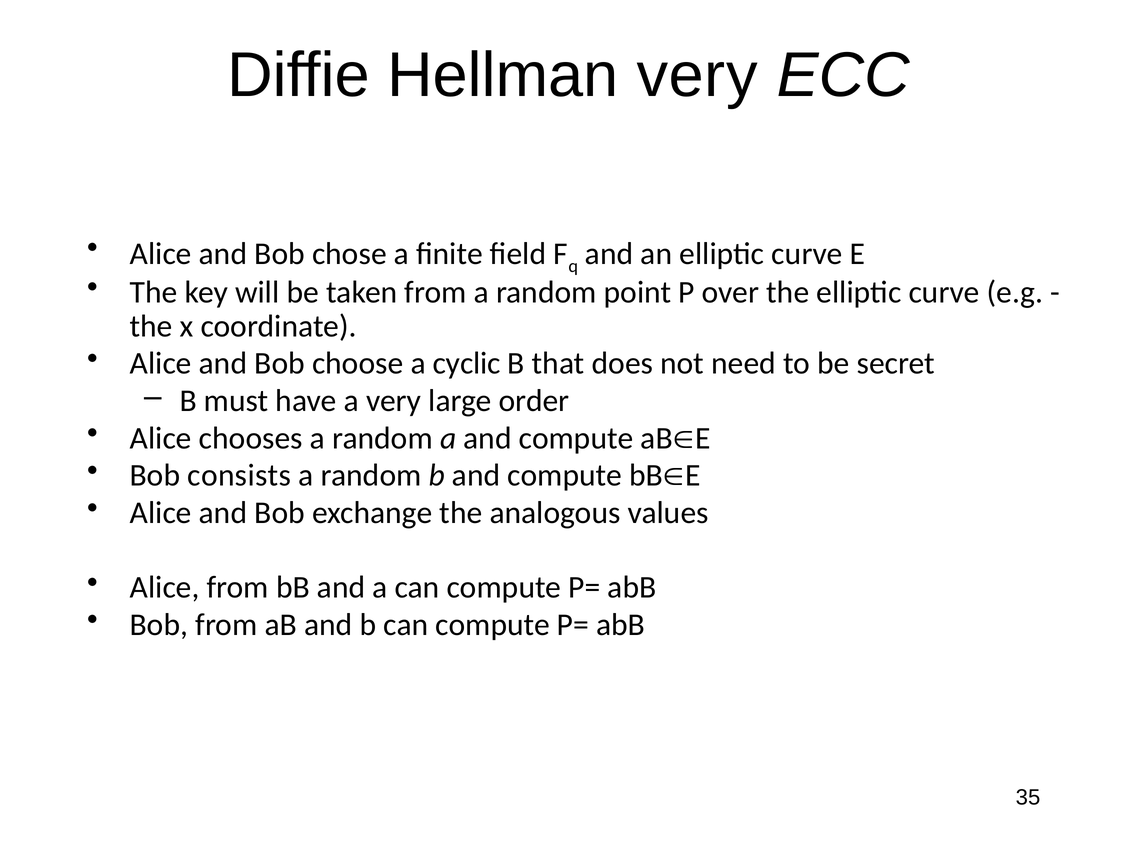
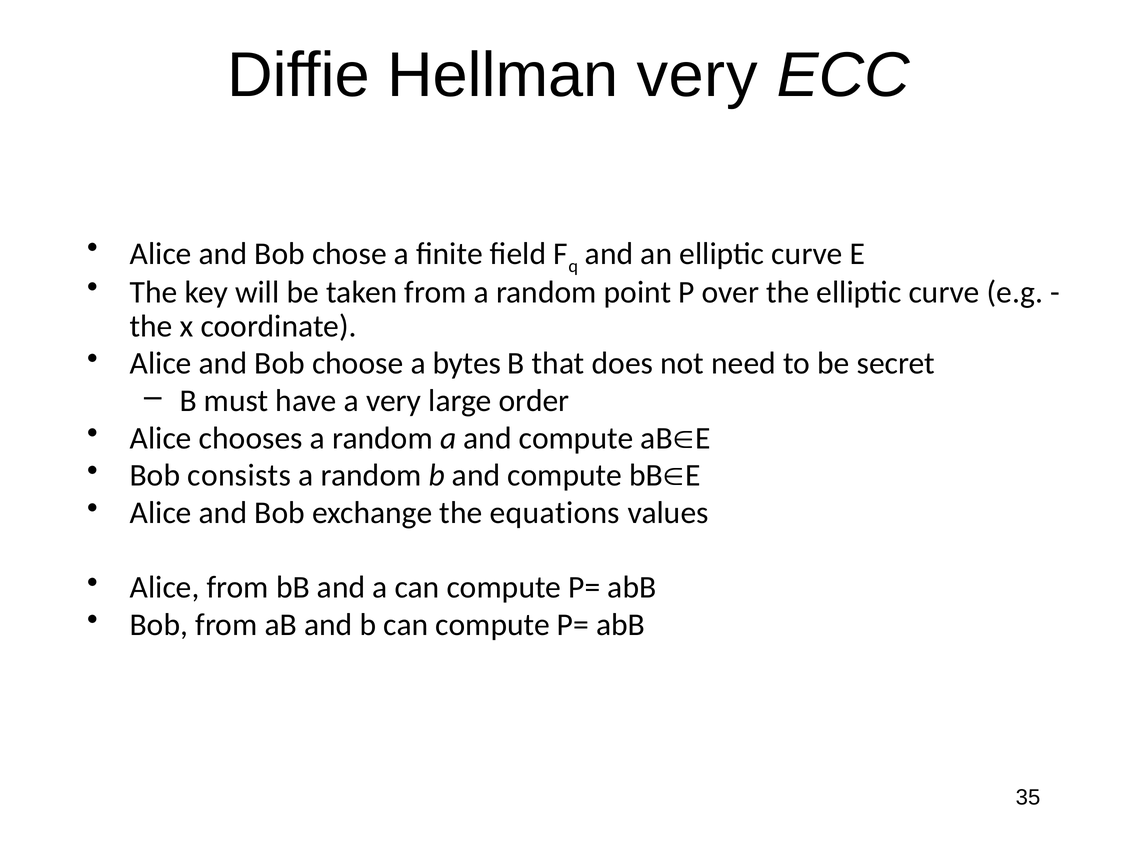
cyclic: cyclic -> bytes
analogous: analogous -> equations
